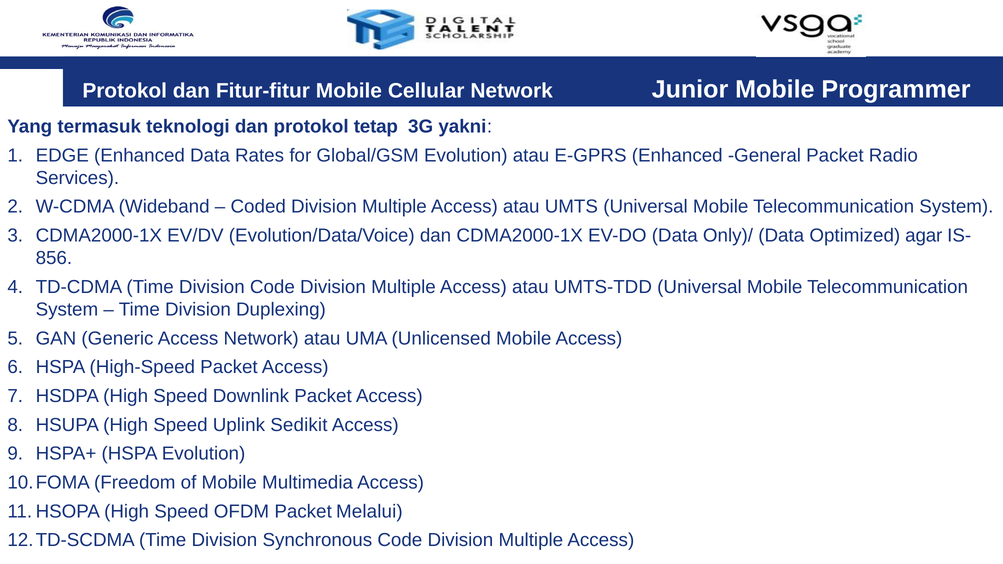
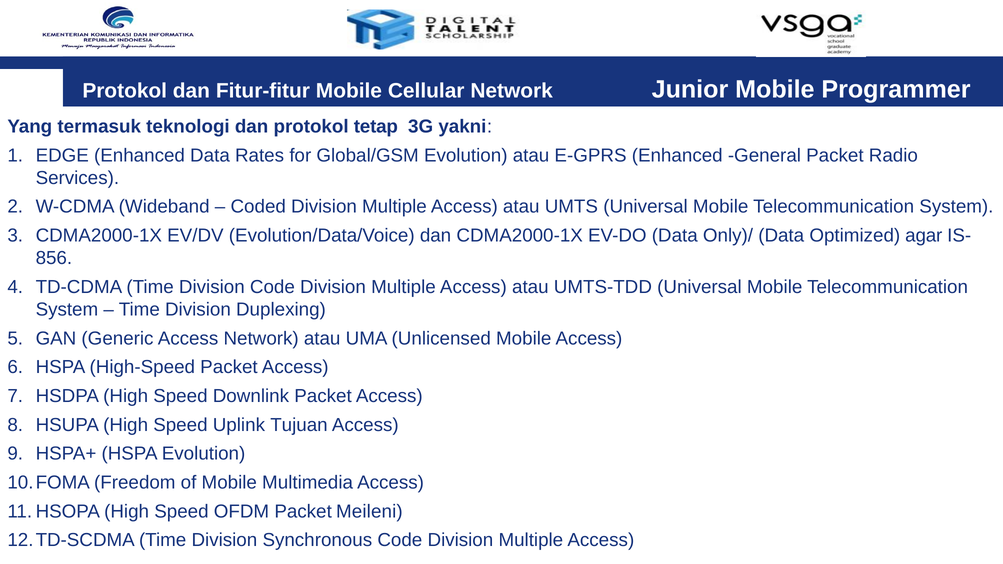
Sedikit: Sedikit -> Tujuan
Melalui: Melalui -> Meileni
